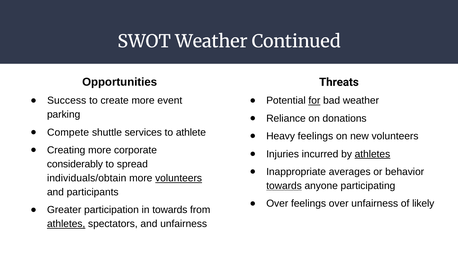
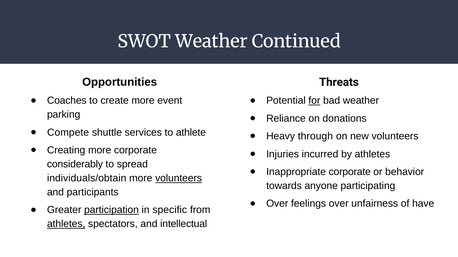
Success: Success -> Coaches
Heavy feelings: feelings -> through
athletes at (372, 154) underline: present -> none
Inappropriate averages: averages -> corporate
towards at (284, 186) underline: present -> none
likely: likely -> have
participation underline: none -> present
in towards: towards -> specific
and unfairness: unfairness -> intellectual
